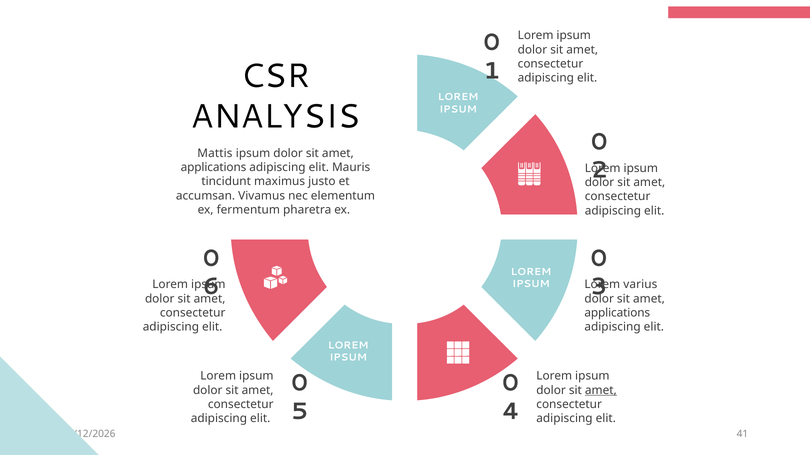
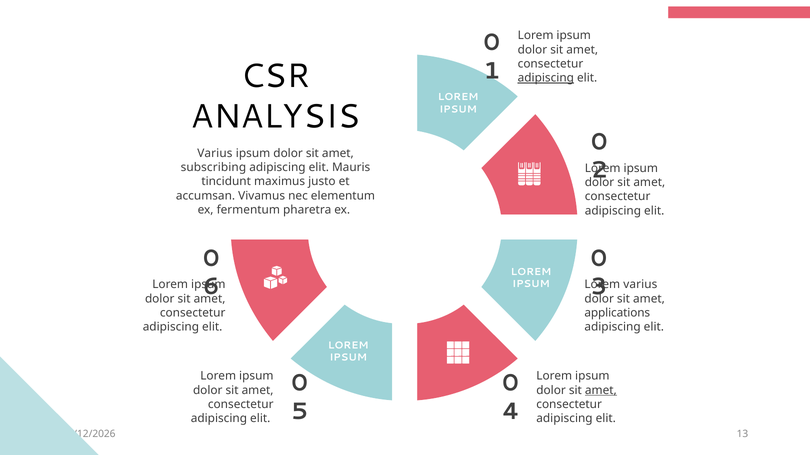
adipiscing at (546, 78) underline: none -> present
Mattis at (215, 153): Mattis -> Varius
applications at (214, 168): applications -> subscribing
41: 41 -> 13
